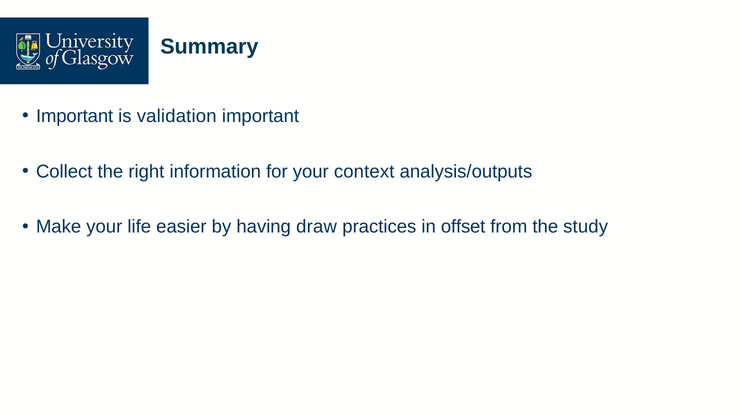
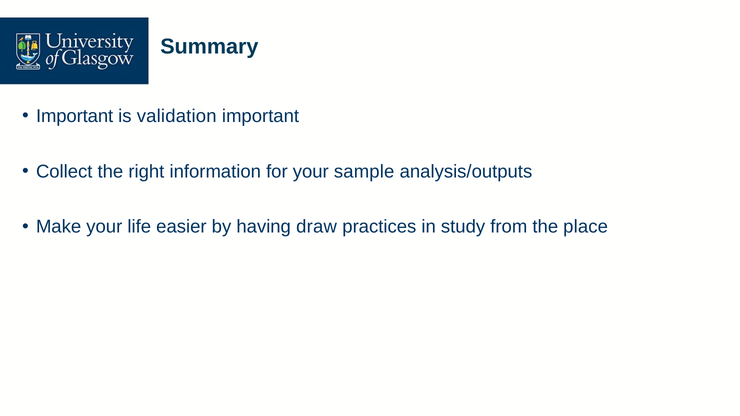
context: context -> sample
offset: offset -> study
study: study -> place
